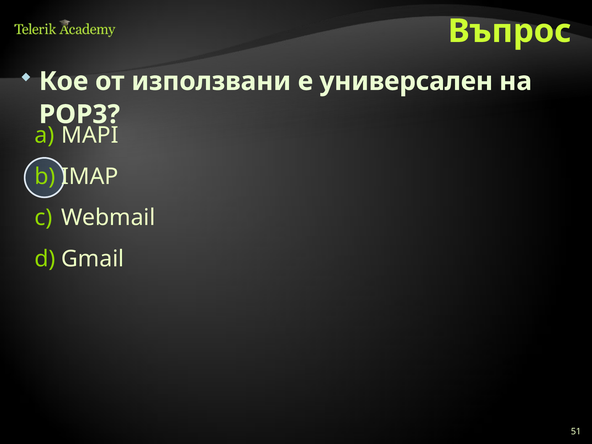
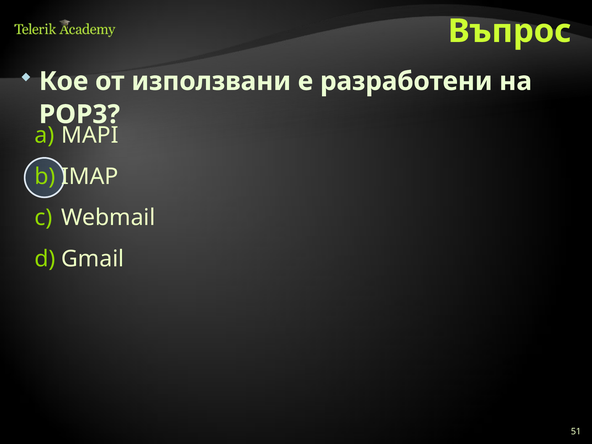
универсален: универсален -> разработени
